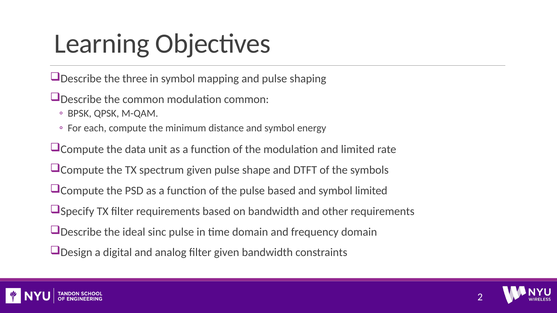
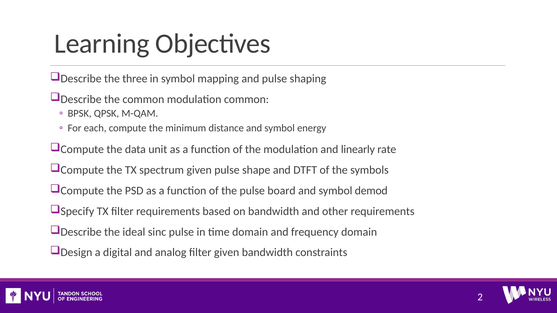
and limited: limited -> linearly
pulse based: based -> board
symbol limited: limited -> demod
